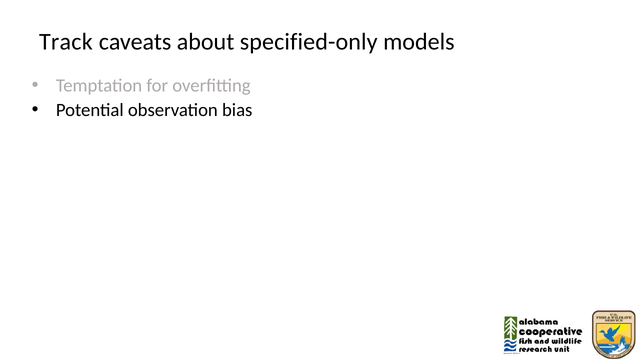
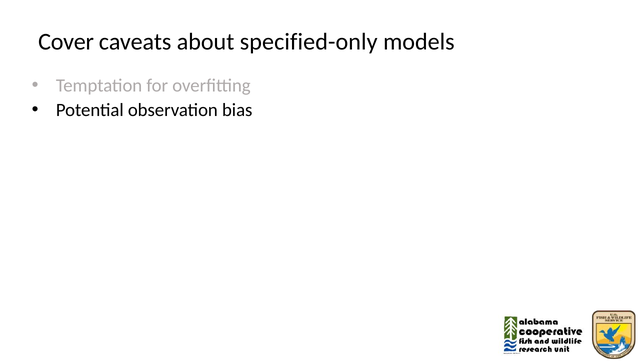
Track: Track -> Cover
